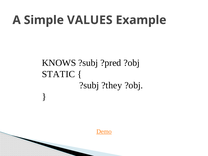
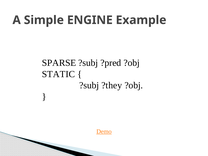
VALUES: VALUES -> ENGINE
KNOWS: KNOWS -> SPARSE
